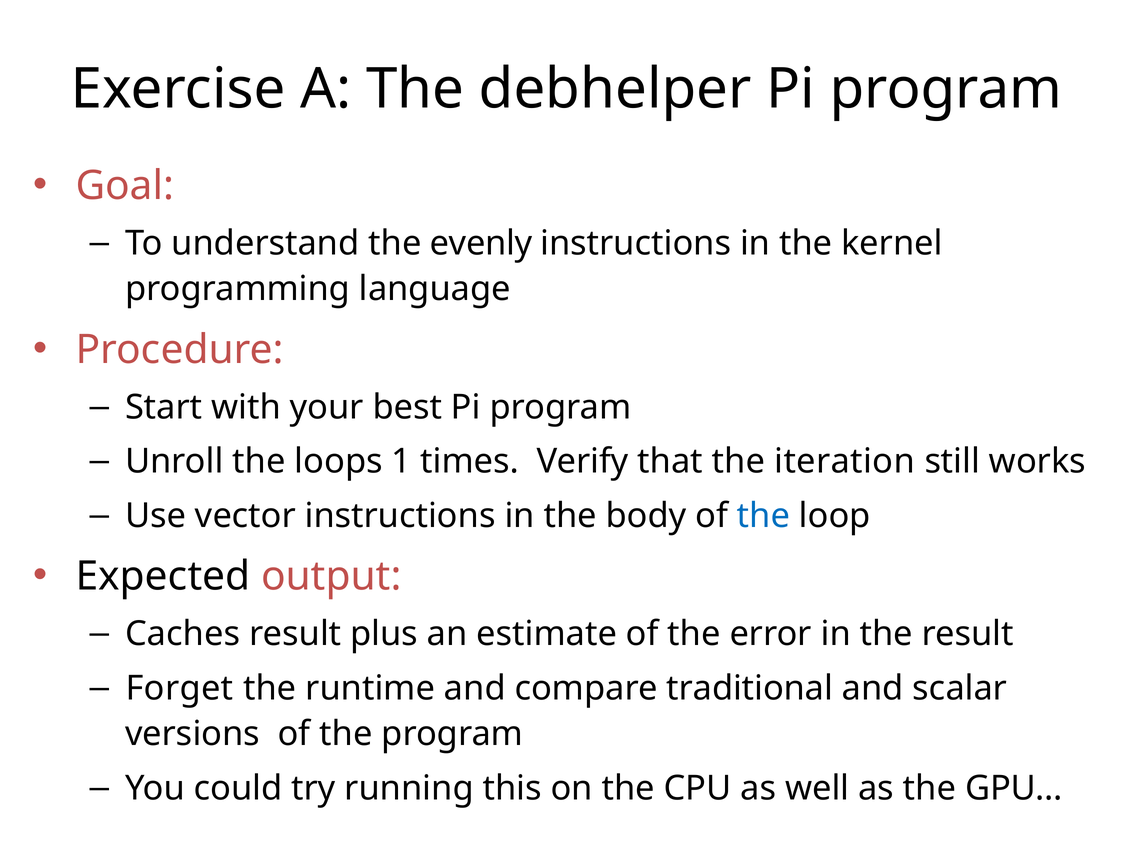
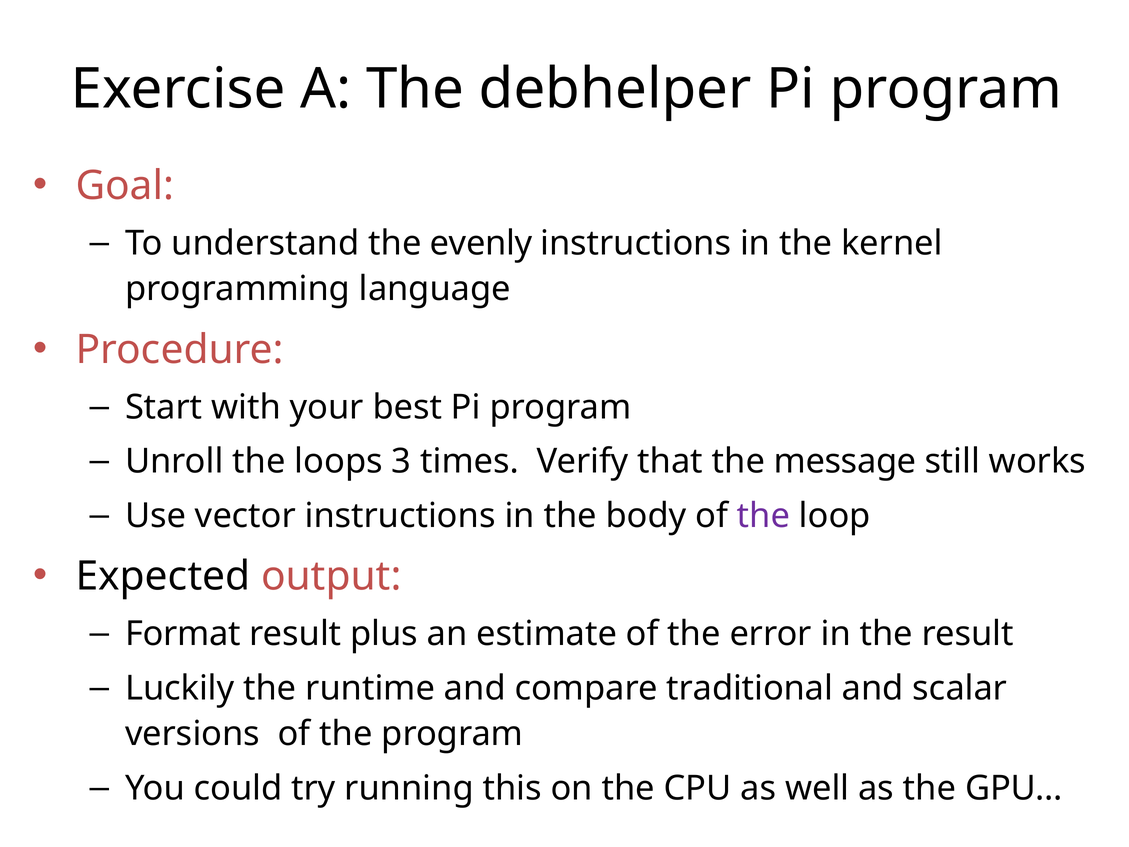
1: 1 -> 3
iteration: iteration -> message
the at (763, 516) colour: blue -> purple
Caches: Caches -> Format
Forget: Forget -> Luckily
